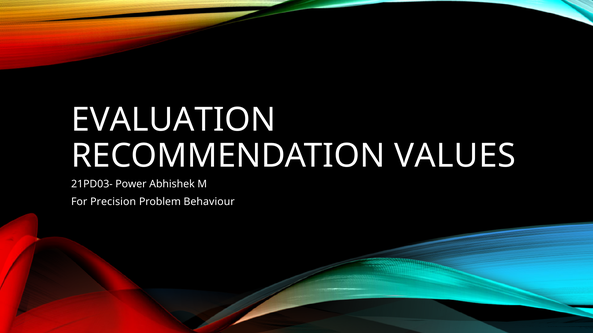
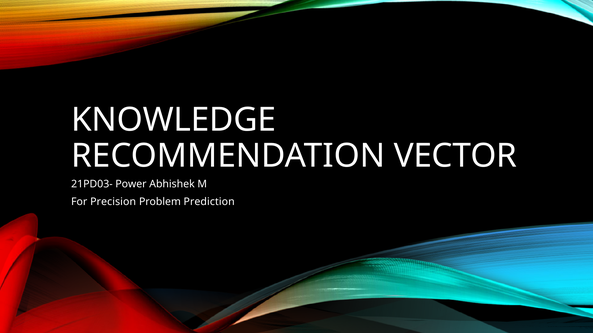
EVALUATION: EVALUATION -> KNOWLEDGE
VALUES: VALUES -> VECTOR
Behaviour: Behaviour -> Prediction
